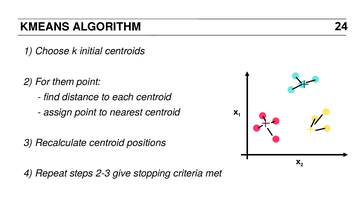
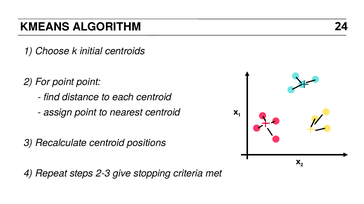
For them: them -> point
